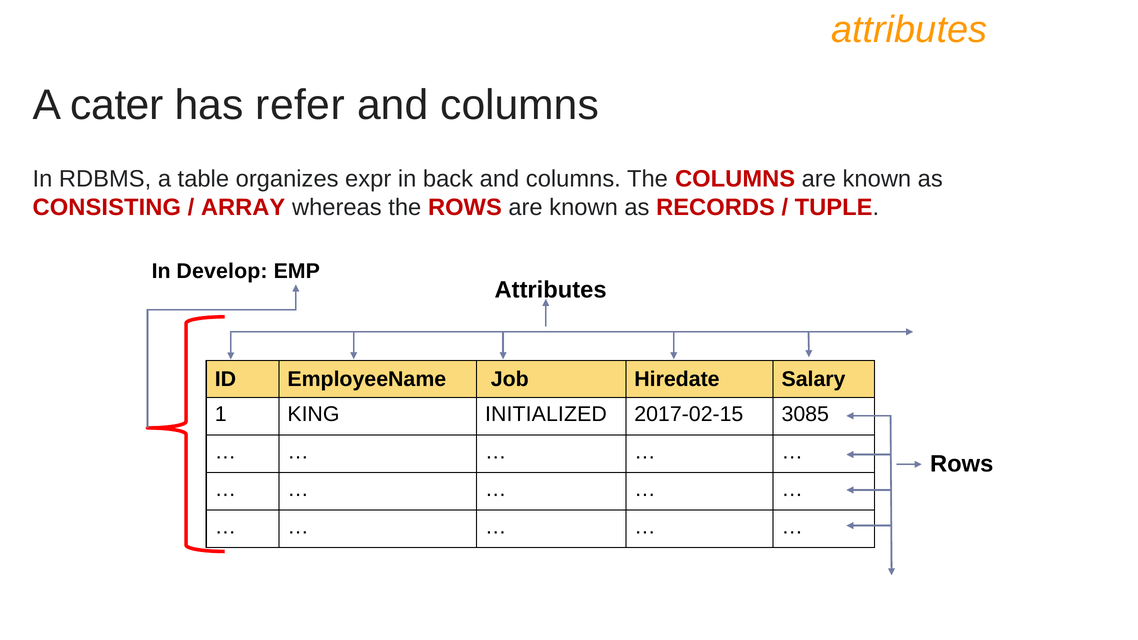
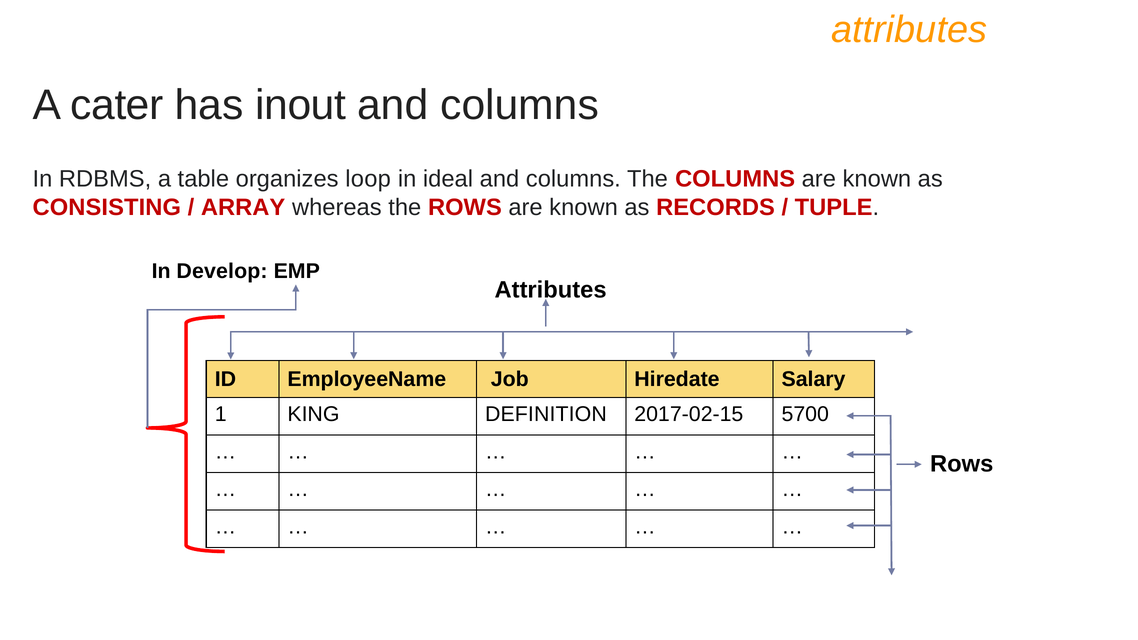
refer: refer -> inout
expr: expr -> loop
back: back -> ideal
INITIALIZED: INITIALIZED -> DEFINITION
3085: 3085 -> 5700
